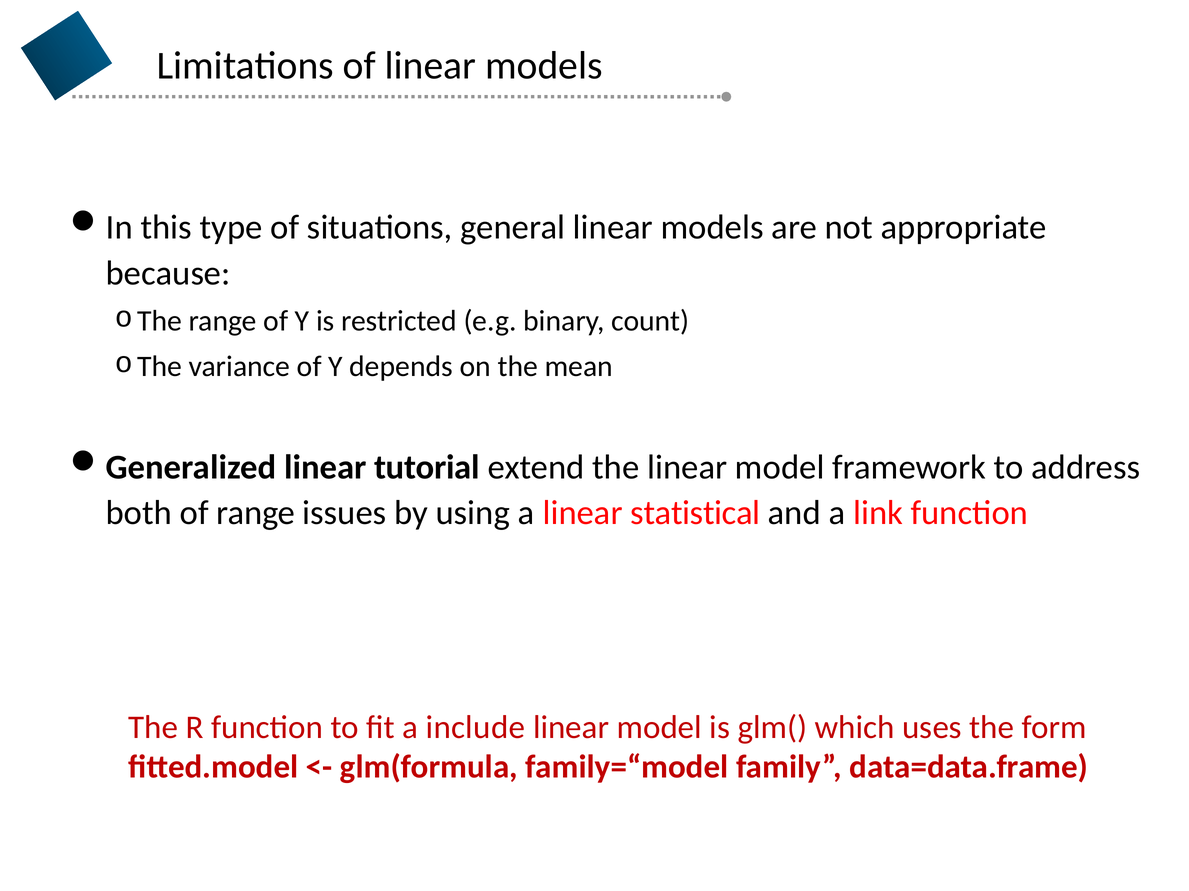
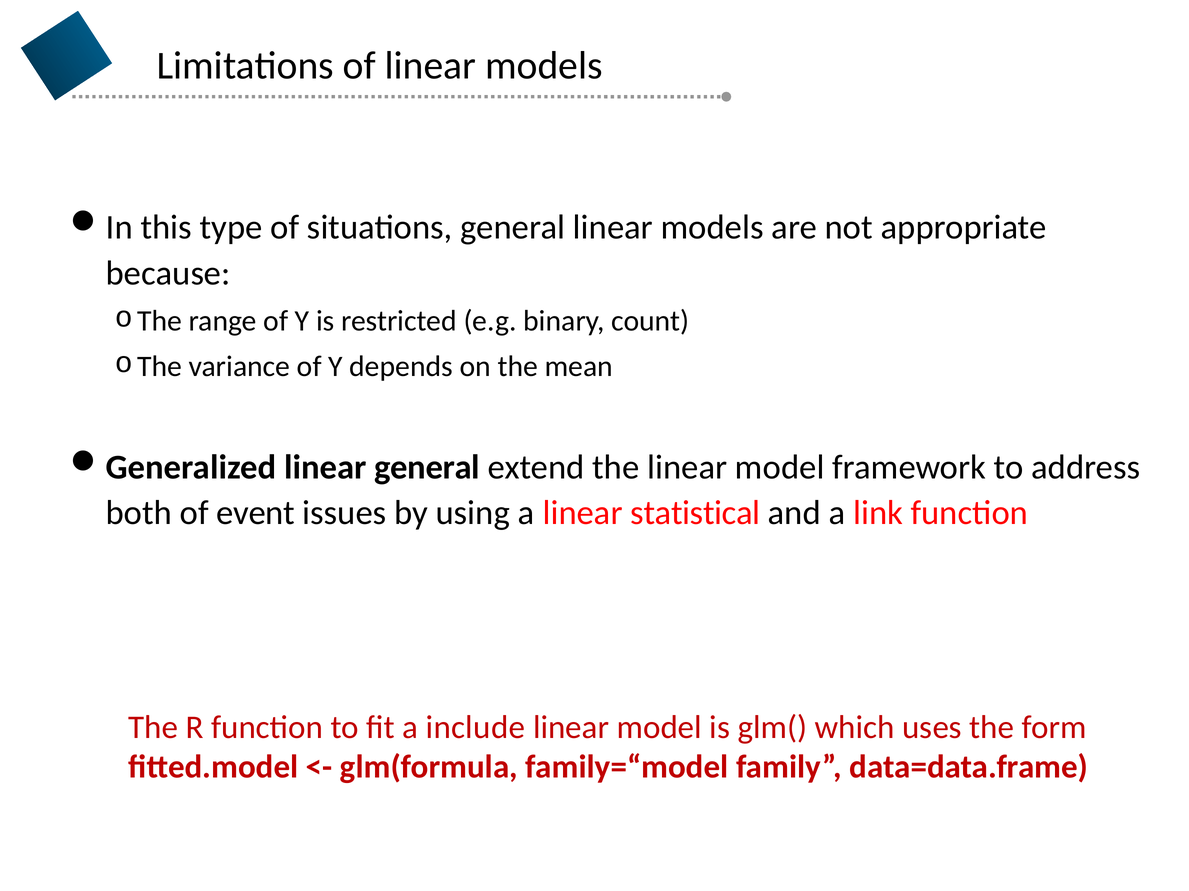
linear tutorial: tutorial -> general
of range: range -> event
